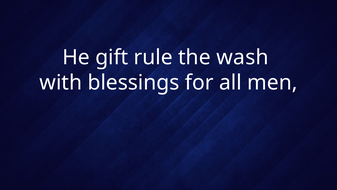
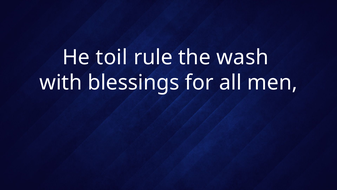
gift: gift -> toil
